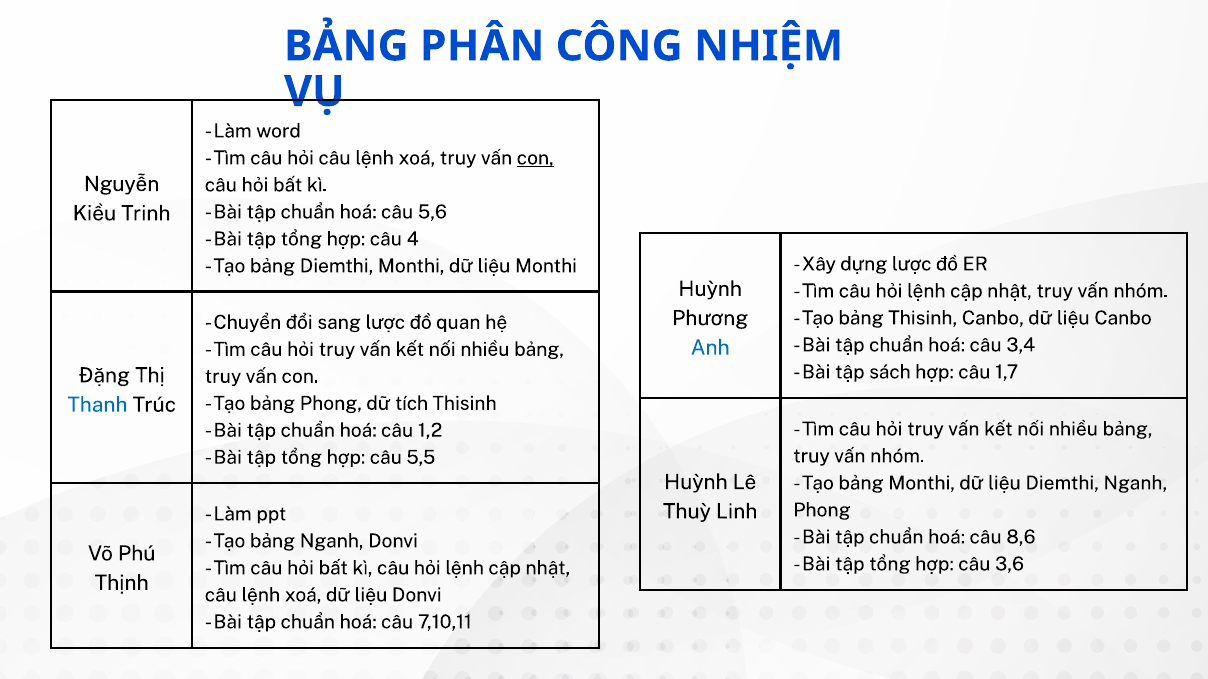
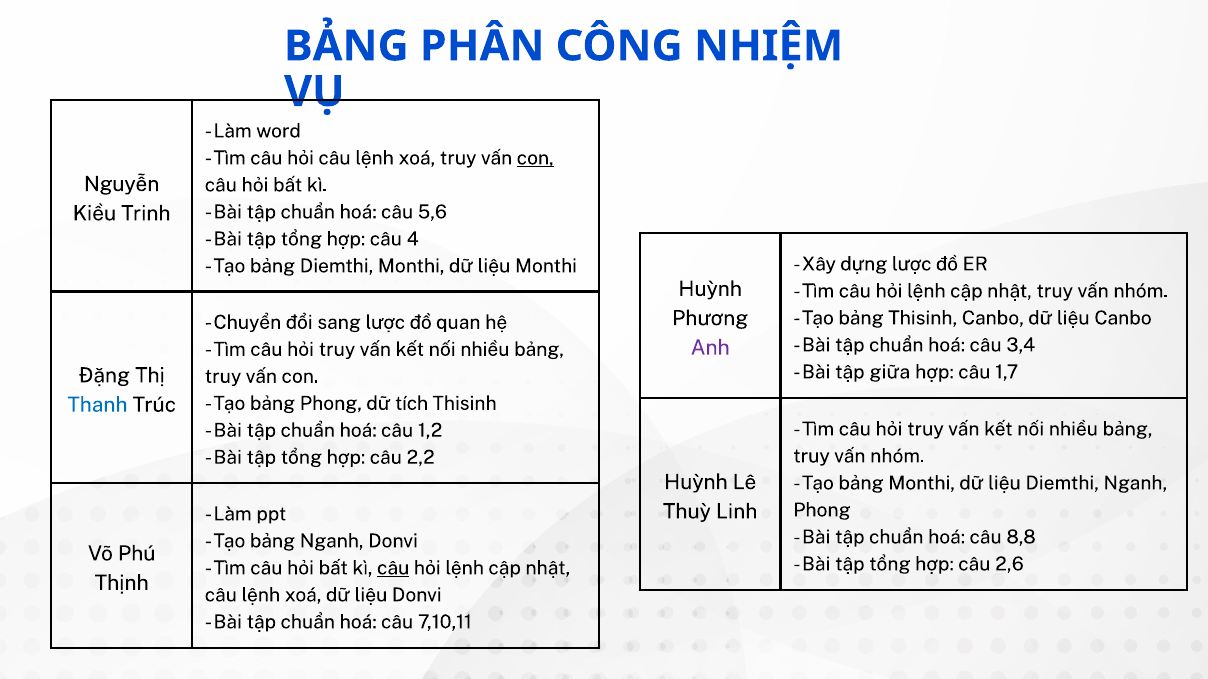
Anh colour: blue -> purple
sách: sách -> giữa
5,5: 5,5 -> 2,2
8,6: 8,6 -> 8,8
3,6: 3,6 -> 2,6
câu at (393, 568) underline: none -> present
